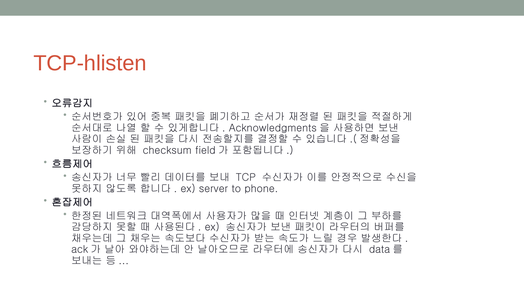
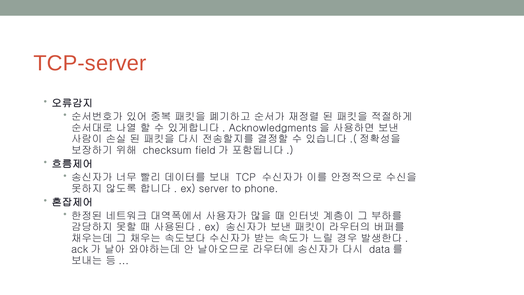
TCP-hlisten: TCP-hlisten -> TCP-server
